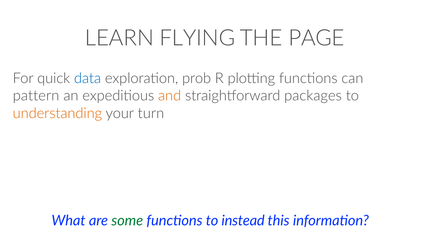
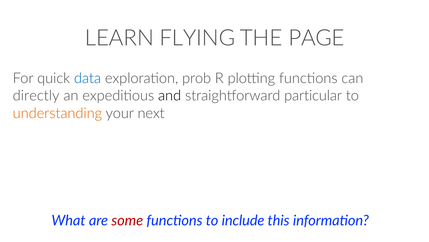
pattern: pattern -> directly
and colour: orange -> black
packages: packages -> particular
turn: turn -> next
some colour: green -> red
instead: instead -> include
